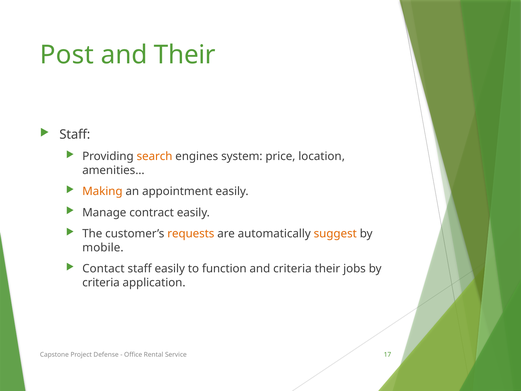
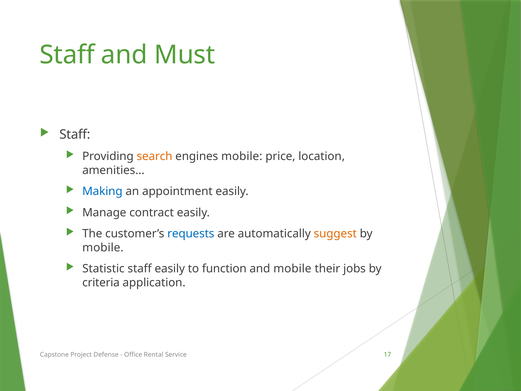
Post at (67, 55): Post -> Staff
and Their: Their -> Must
engines system: system -> mobile
Making colour: orange -> blue
requests colour: orange -> blue
Contact: Contact -> Statistic
and criteria: criteria -> mobile
